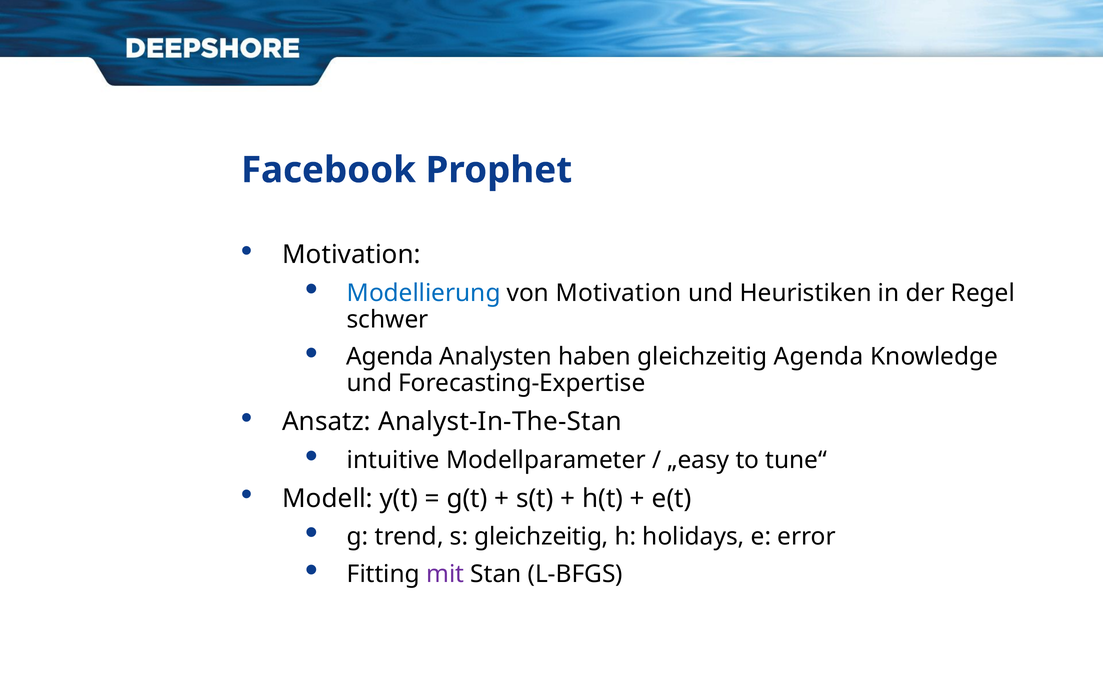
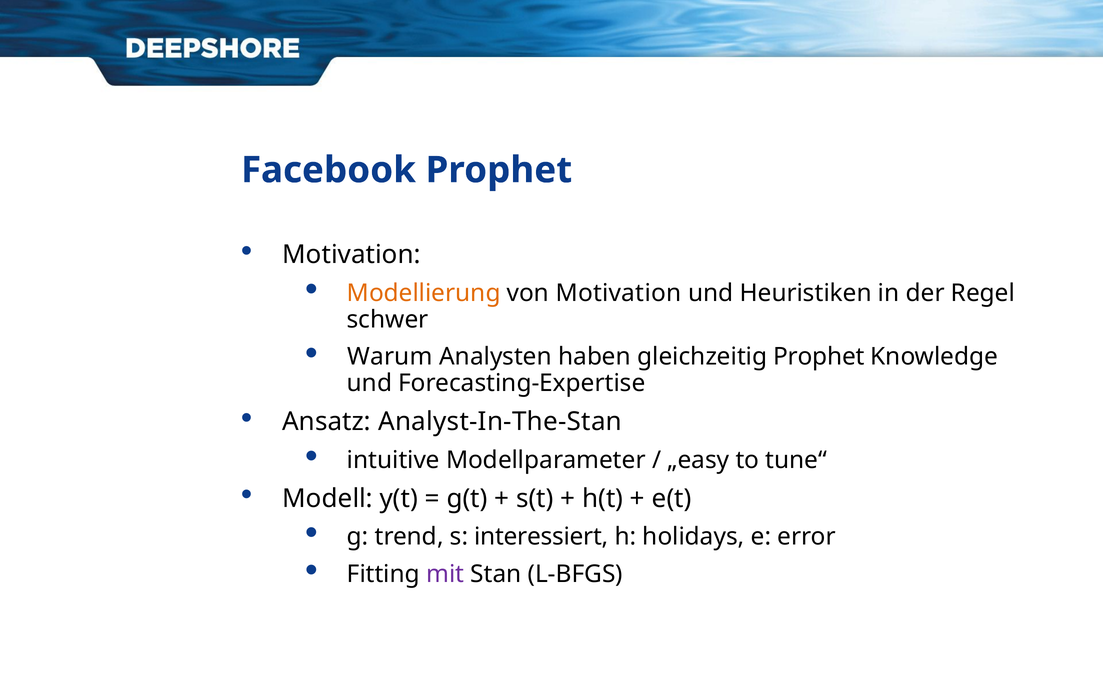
Modellierung colour: blue -> orange
Agenda at (390, 357): Agenda -> Warum
gleichzeitig Agenda: Agenda -> Prophet
s gleichzeitig: gleichzeitig -> interessiert
